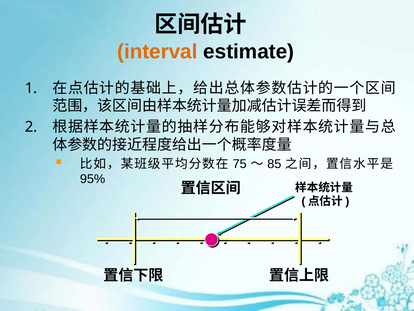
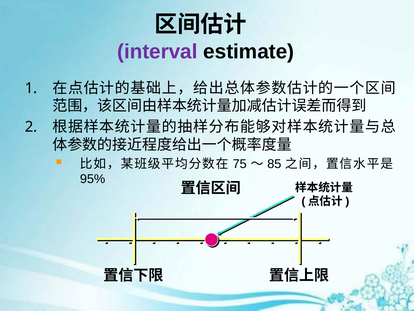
interval colour: orange -> purple
